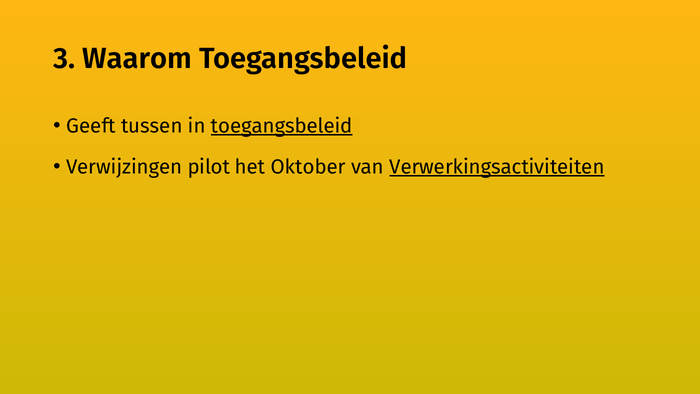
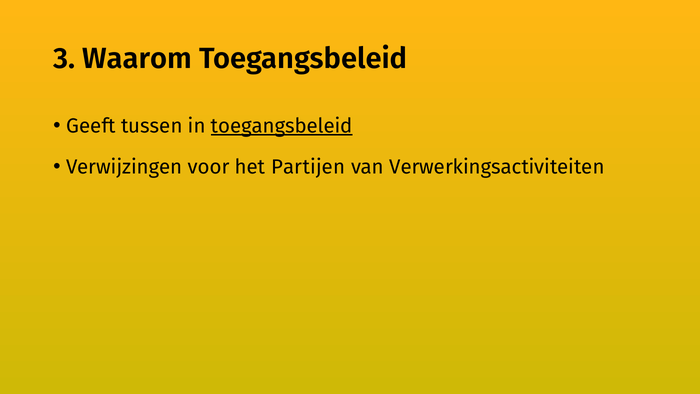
pilot: pilot -> voor
Oktober: Oktober -> Partijen
Verwerkingsactiviteiten underline: present -> none
